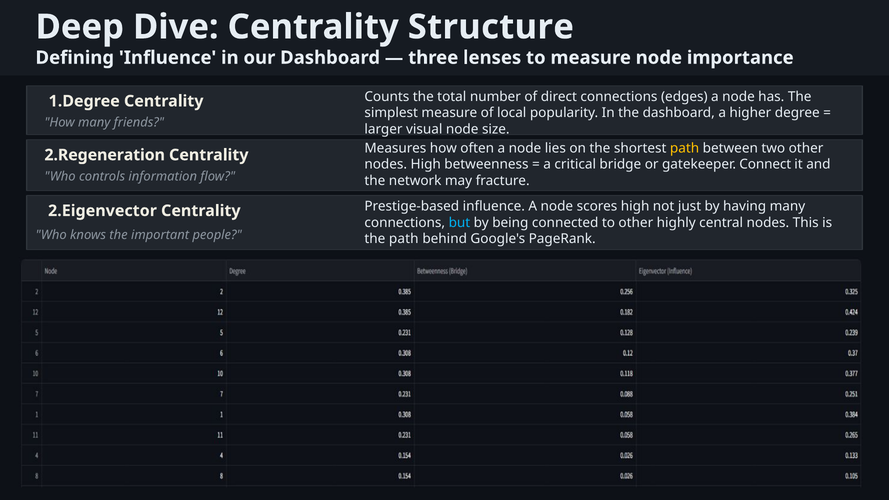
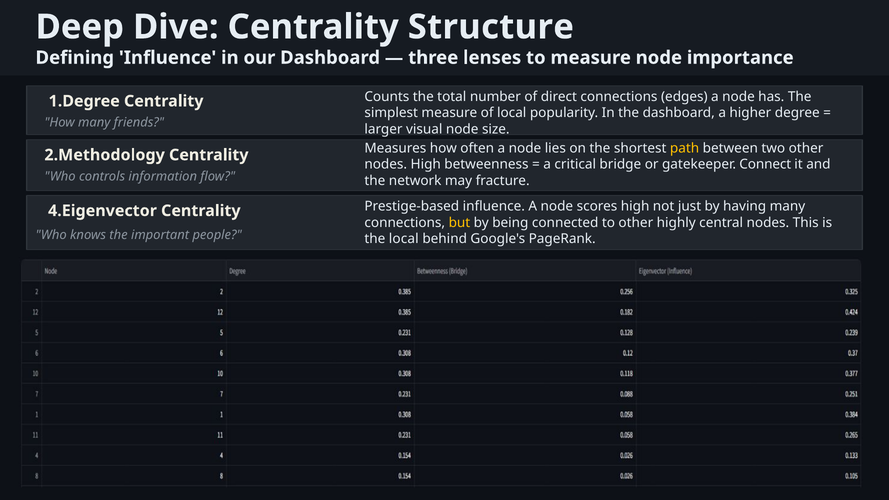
2.Regeneration: 2.Regeneration -> 2.Methodology
2.Eigenvector: 2.Eigenvector -> 4.Eigenvector
but colour: light blue -> yellow
the path: path -> local
